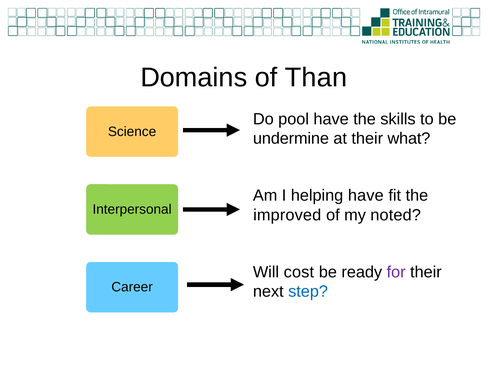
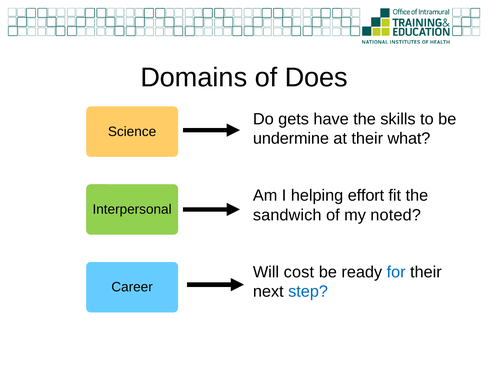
Than: Than -> Does
pool: pool -> gets
helping have: have -> effort
improved: improved -> sandwich
for colour: purple -> blue
